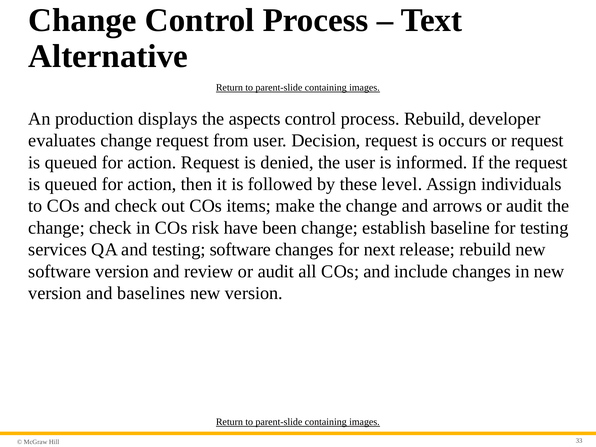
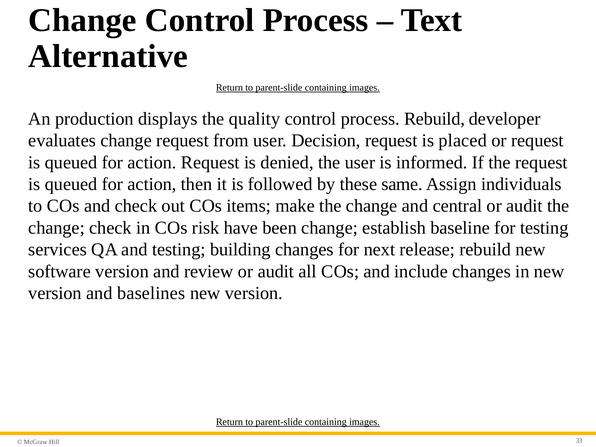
aspects: aspects -> quality
occurs: occurs -> placed
level: level -> same
arrows: arrows -> central
testing software: software -> building
